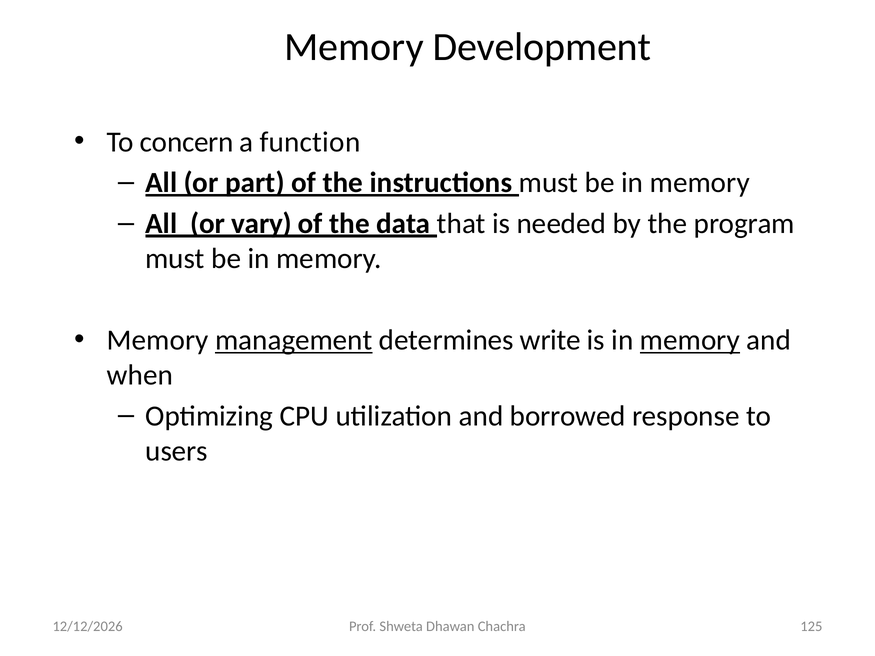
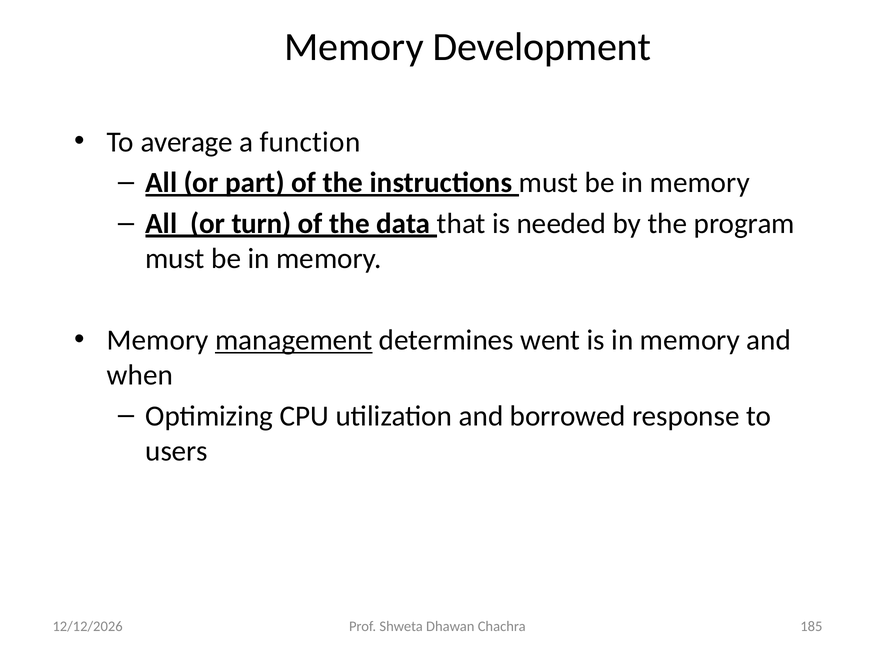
concern: concern -> average
vary: vary -> turn
write: write -> went
memory at (690, 340) underline: present -> none
125: 125 -> 185
